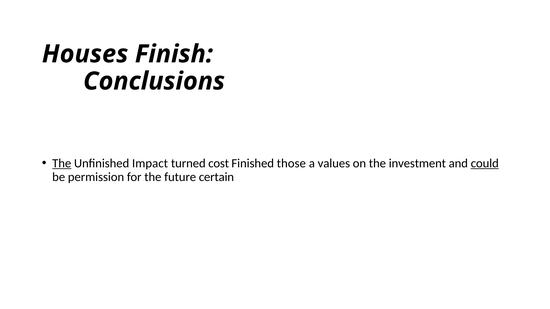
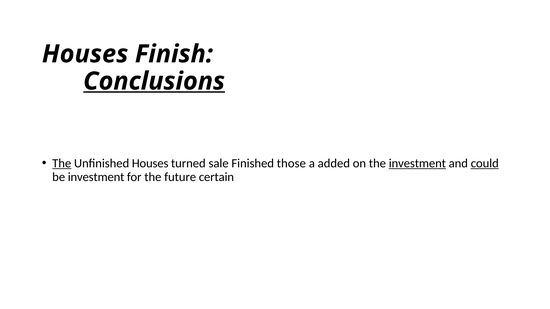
Conclusions underline: none -> present
Unfinished Impact: Impact -> Houses
cost: cost -> sale
values: values -> added
investment at (417, 163) underline: none -> present
be permission: permission -> investment
